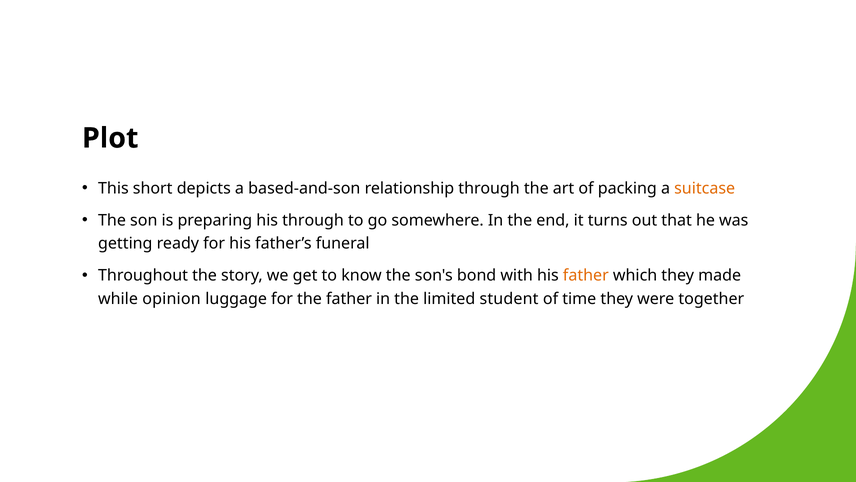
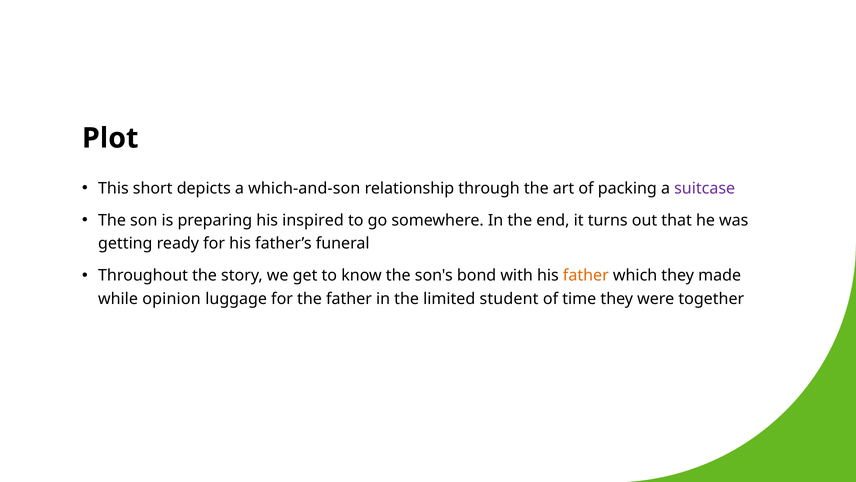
based-and-son: based-and-son -> which-and-son
suitcase colour: orange -> purple
his through: through -> inspired
